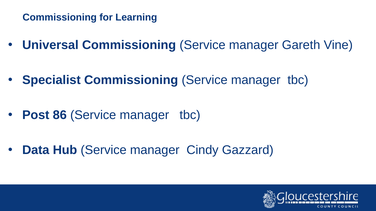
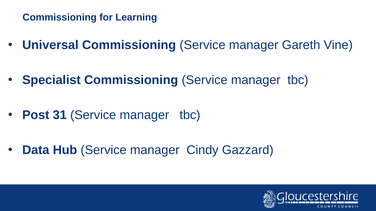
86: 86 -> 31
